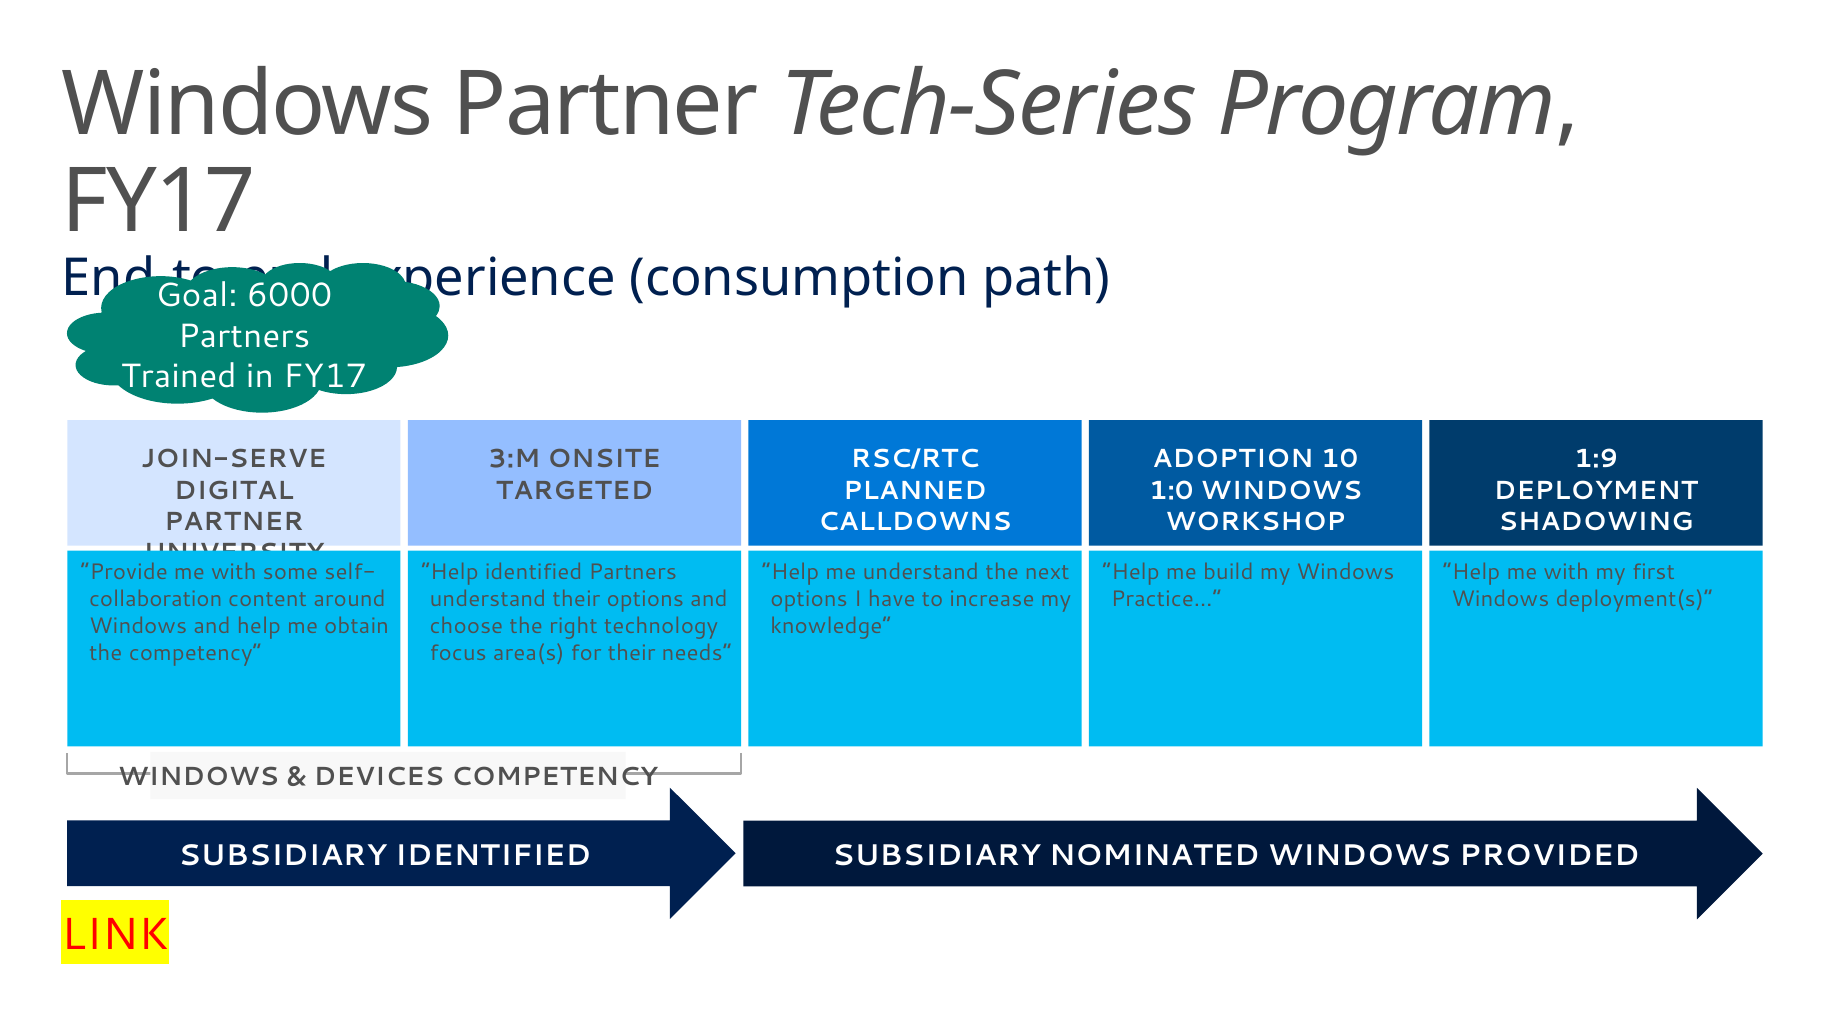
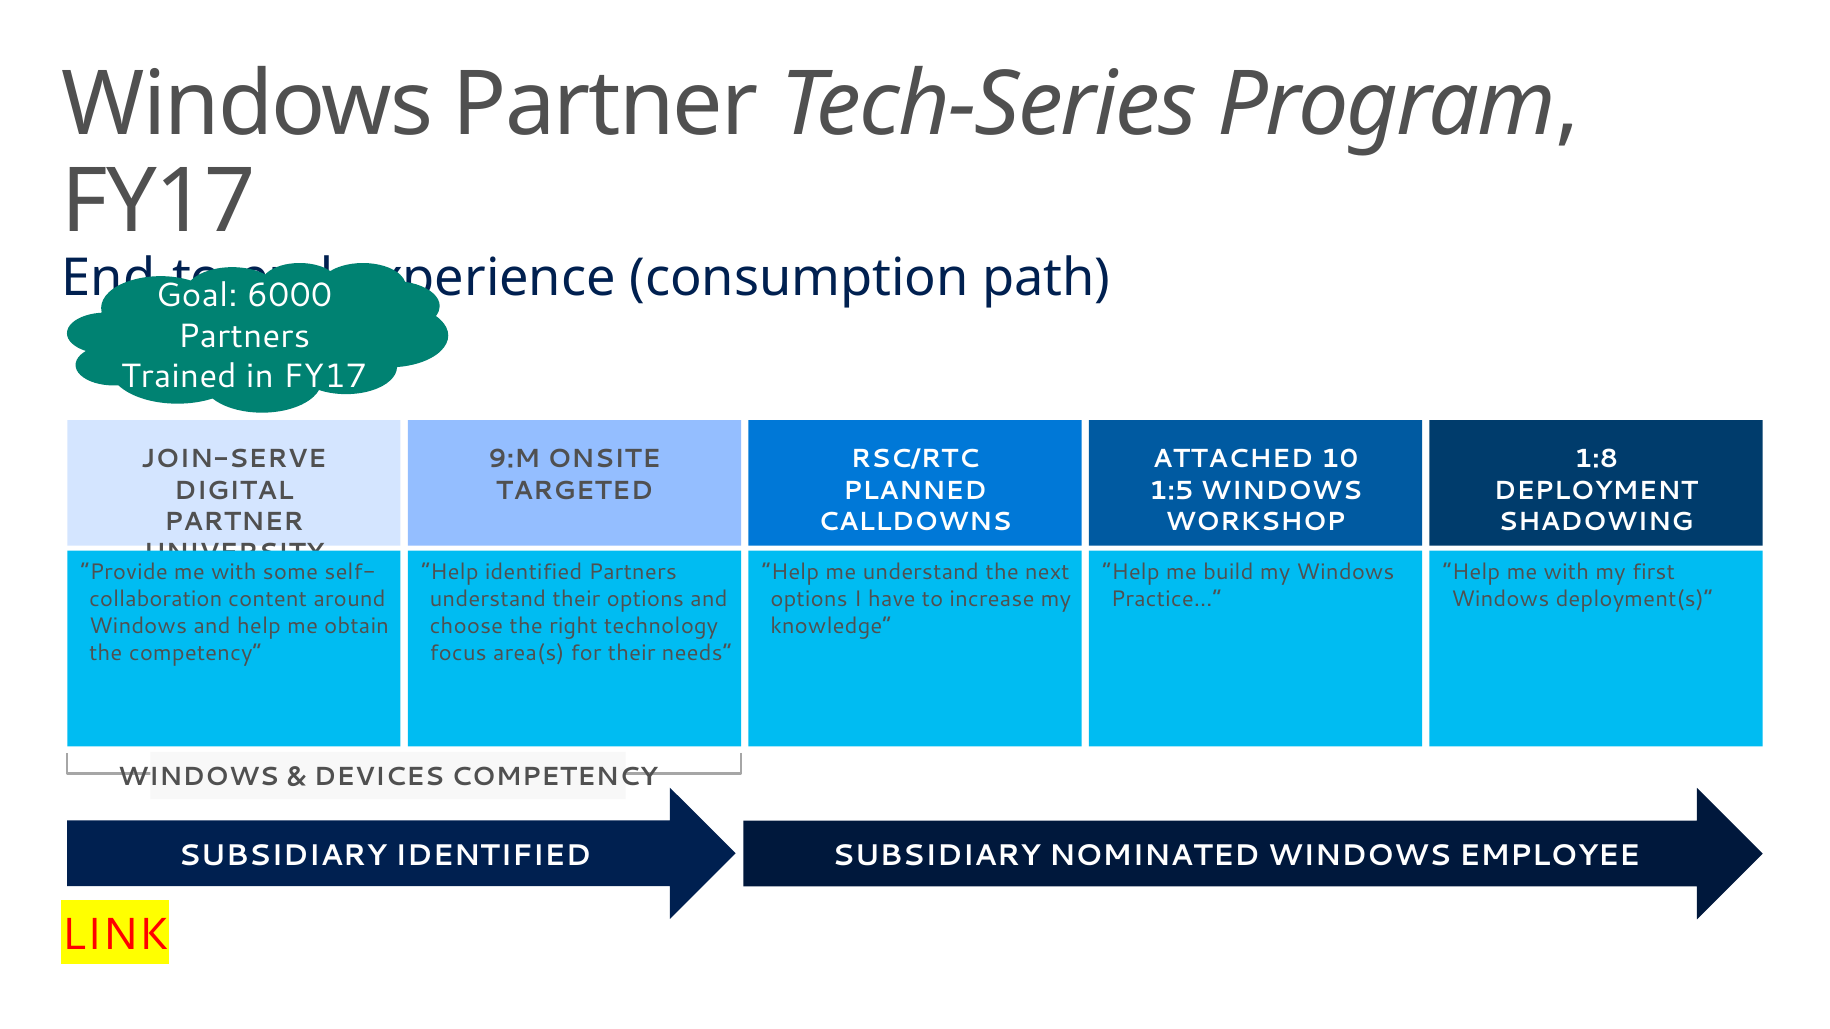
3:M: 3:M -> 9:M
ADOPTION: ADOPTION -> ATTACHED
1:9: 1:9 -> 1:8
1:0: 1:0 -> 1:5
PROVIDED: PROVIDED -> EMPLOYEE
